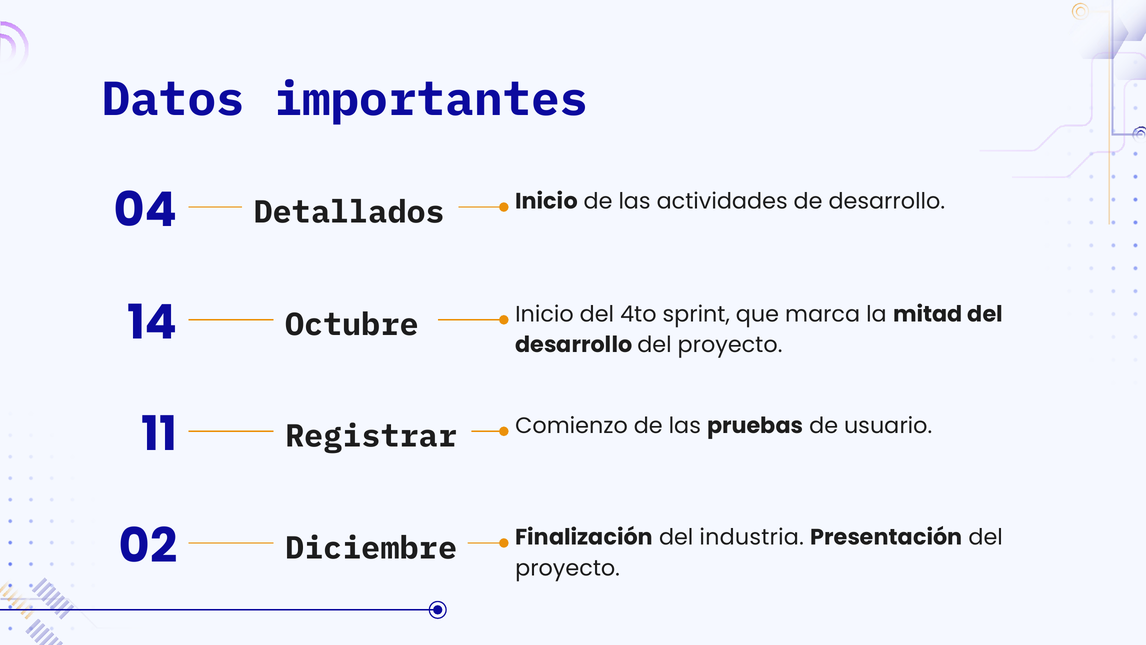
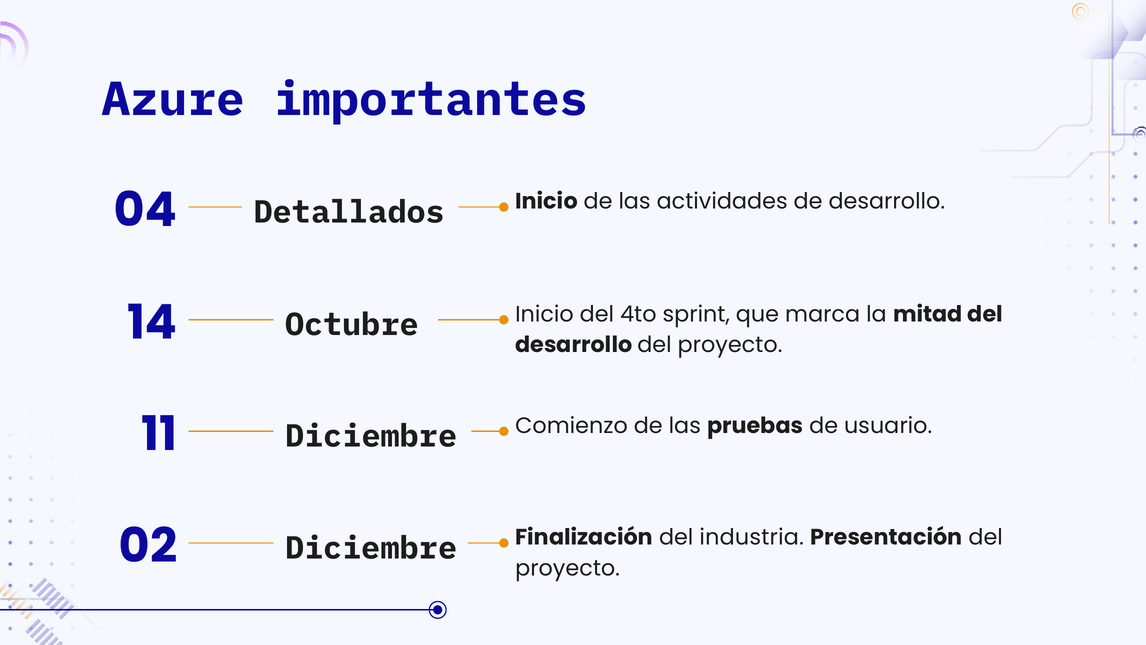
Datos: Datos -> Azure
Registrar at (371, 436): Registrar -> Diciembre
